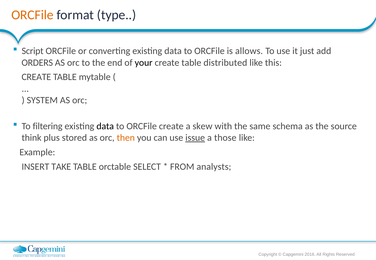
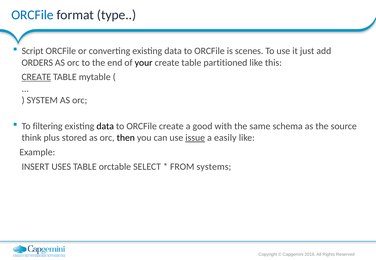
ORCFile at (32, 15) colour: orange -> blue
allows: allows -> scenes
distributed: distributed -> partitioned
CREATE at (36, 77) underline: none -> present
skew: skew -> good
then colour: orange -> black
those: those -> easily
TAKE: TAKE -> USES
analysts: analysts -> systems
